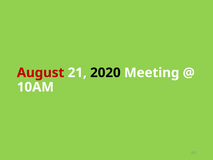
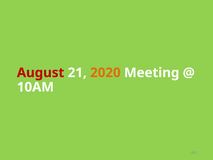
2020 colour: black -> orange
